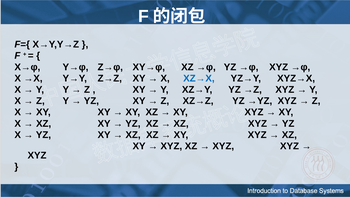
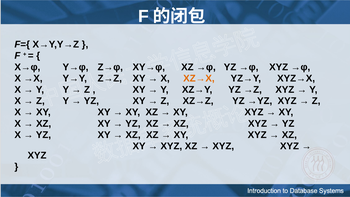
XZ→X colour: blue -> orange
